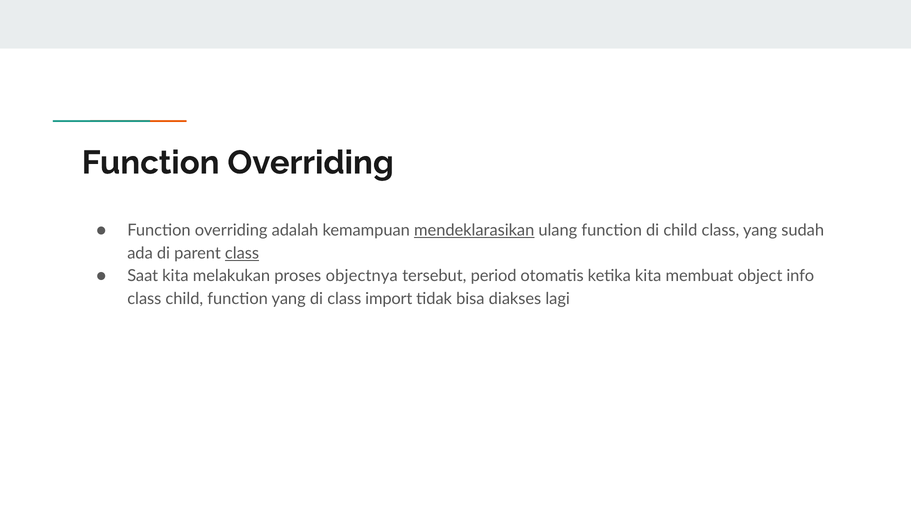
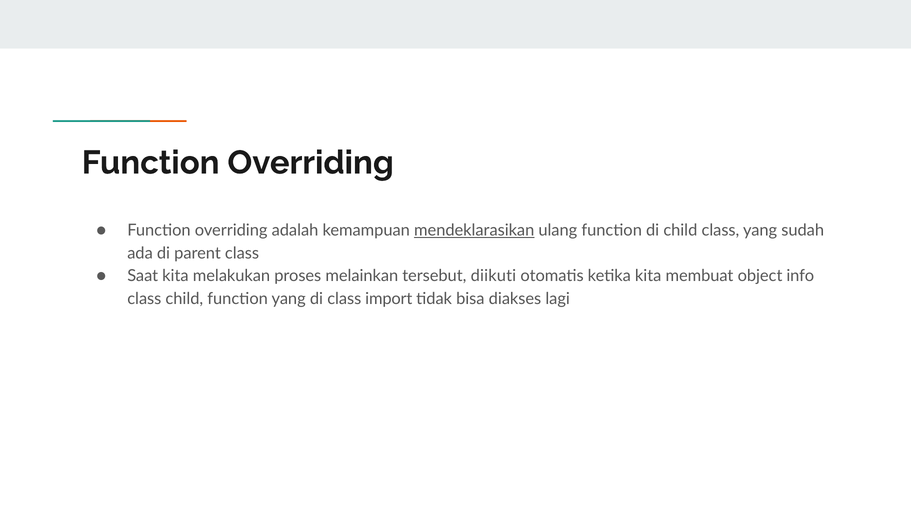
class at (242, 253) underline: present -> none
objectnya: objectnya -> melainkan
period: period -> diikuti
